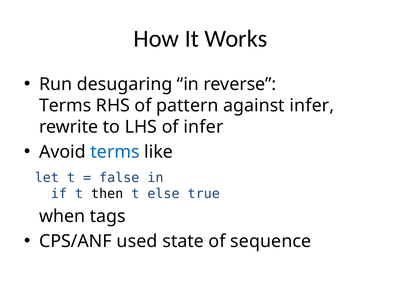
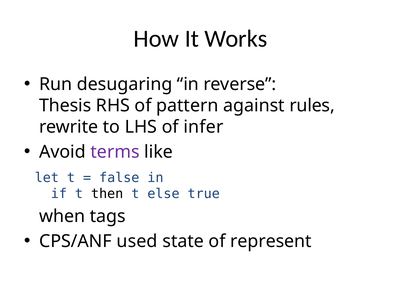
Terms at (65, 106): Terms -> Thesis
against infer: infer -> rules
terms at (115, 152) colour: blue -> purple
sequence: sequence -> represent
